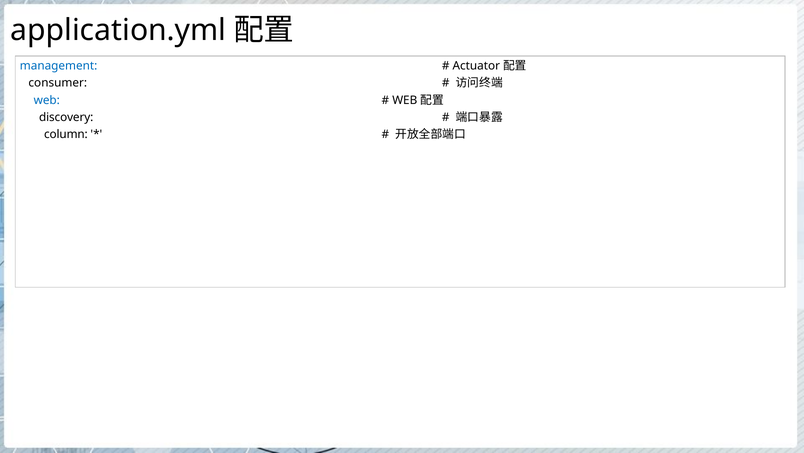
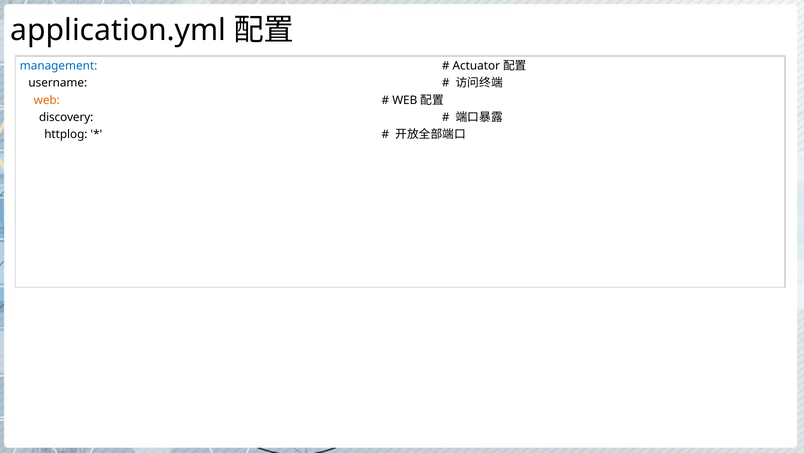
consumer: consumer -> username
web at (47, 100) colour: blue -> orange
column: column -> httplog
